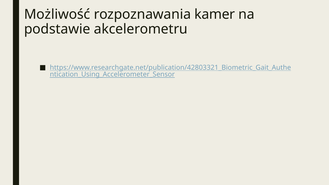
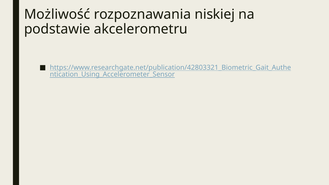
kamer: kamer -> niskiej
